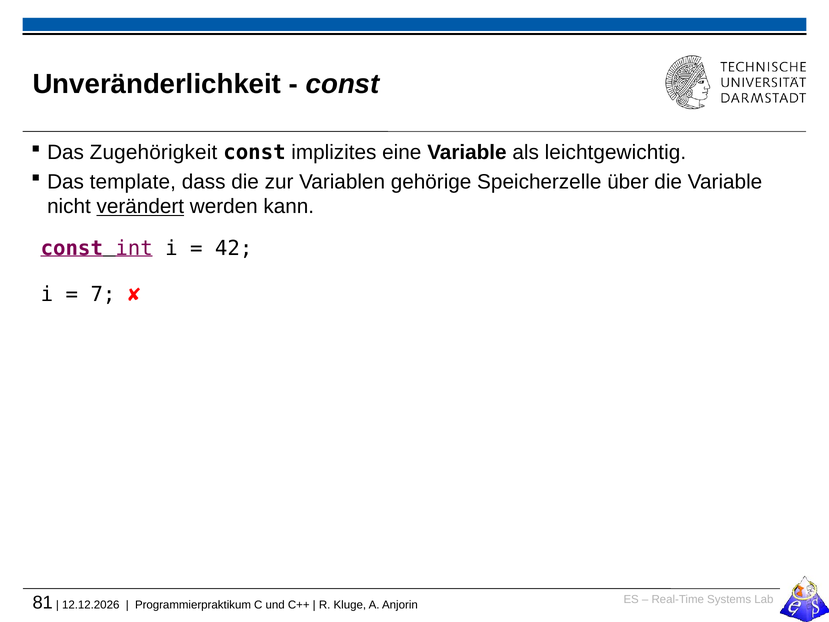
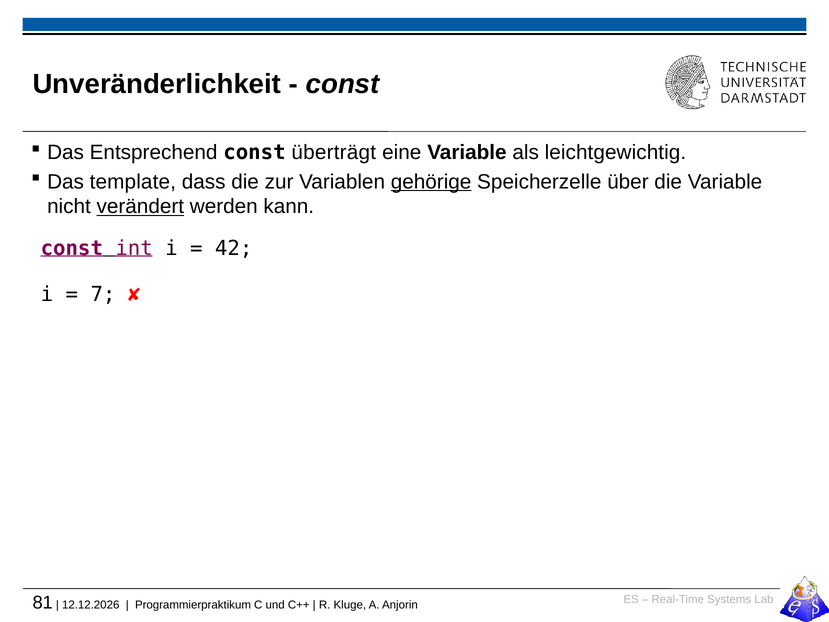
Zugehörigkeit: Zugehörigkeit -> Entsprechend
implizites: implizites -> überträgt
gehörige underline: none -> present
